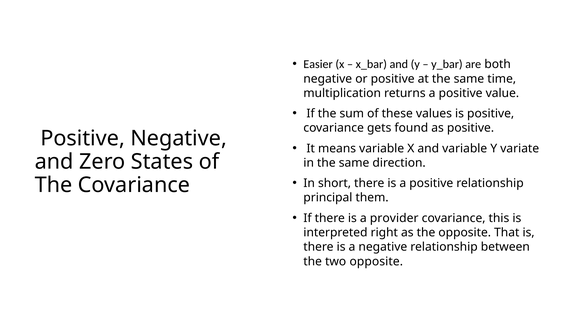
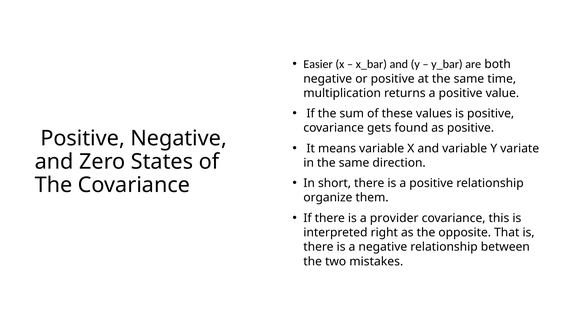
principal: principal -> organize
two opposite: opposite -> mistakes
